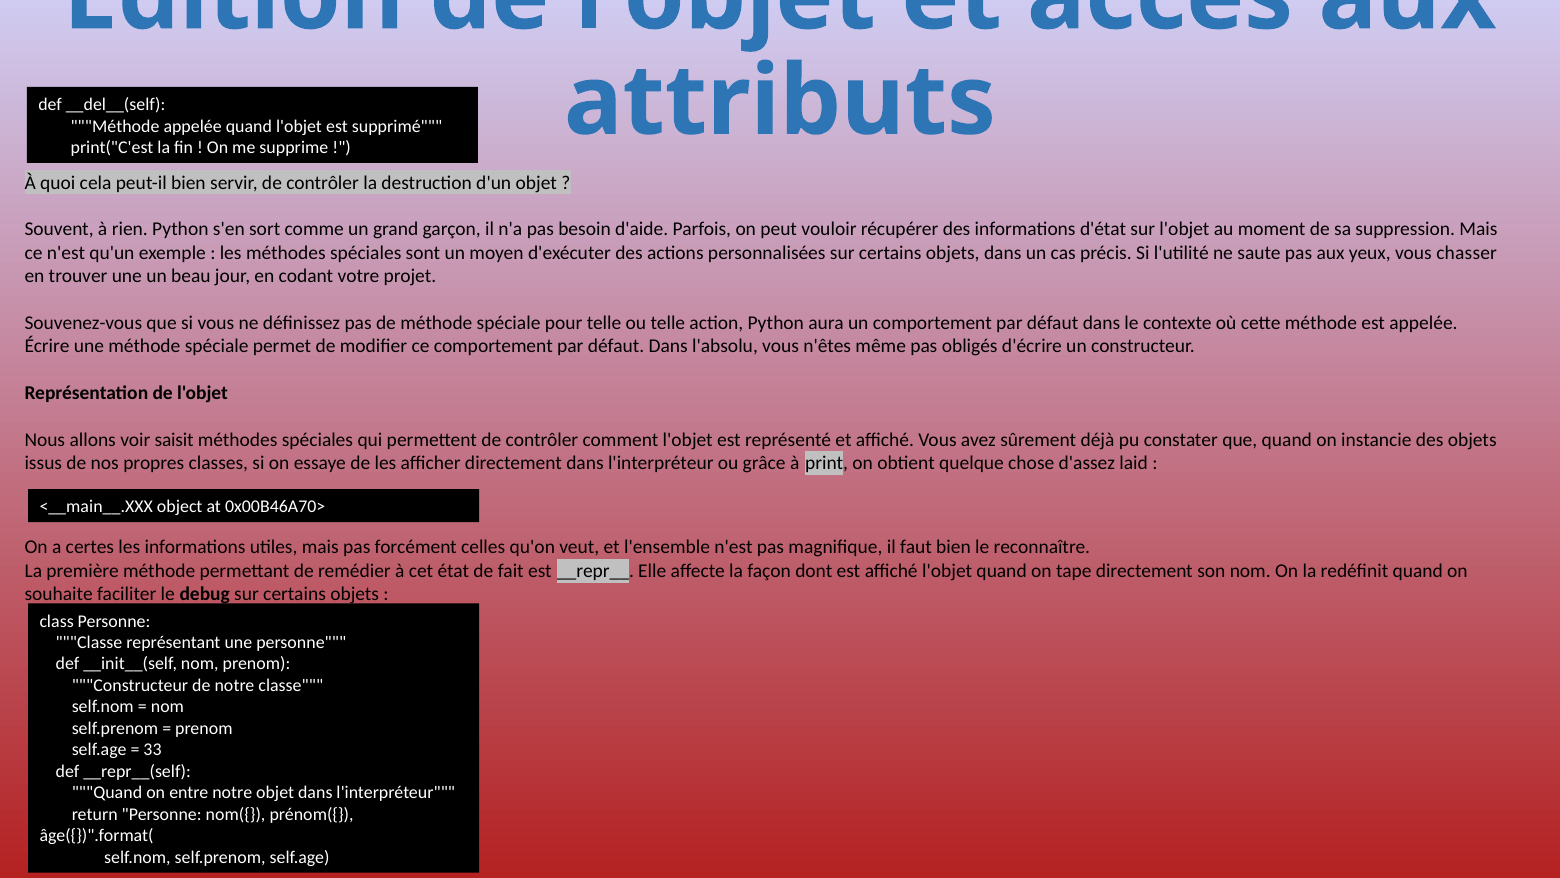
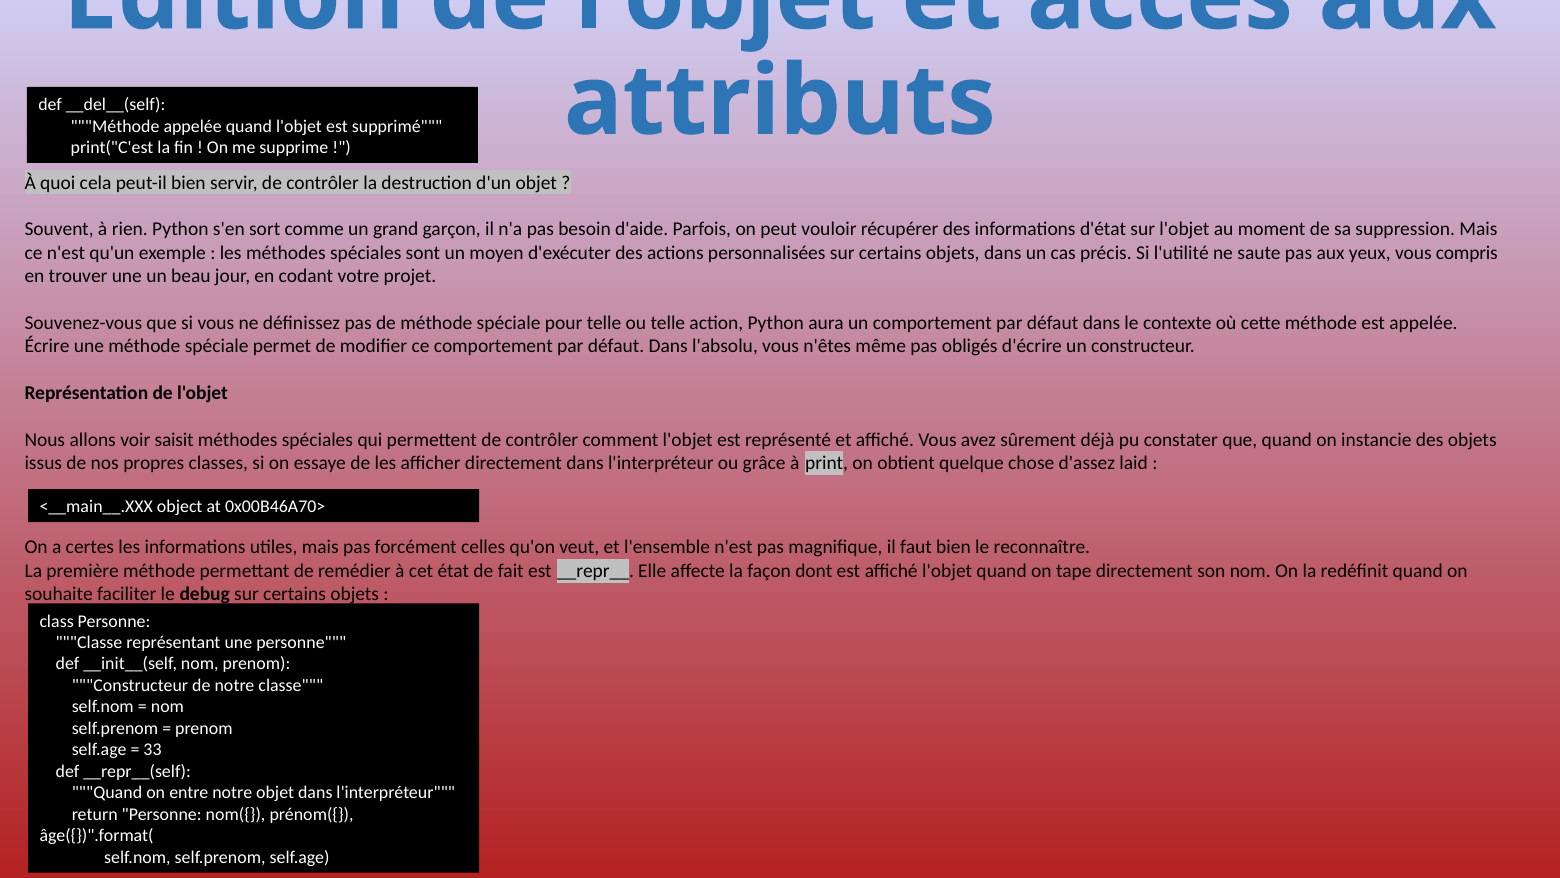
chasser: chasser -> compris
